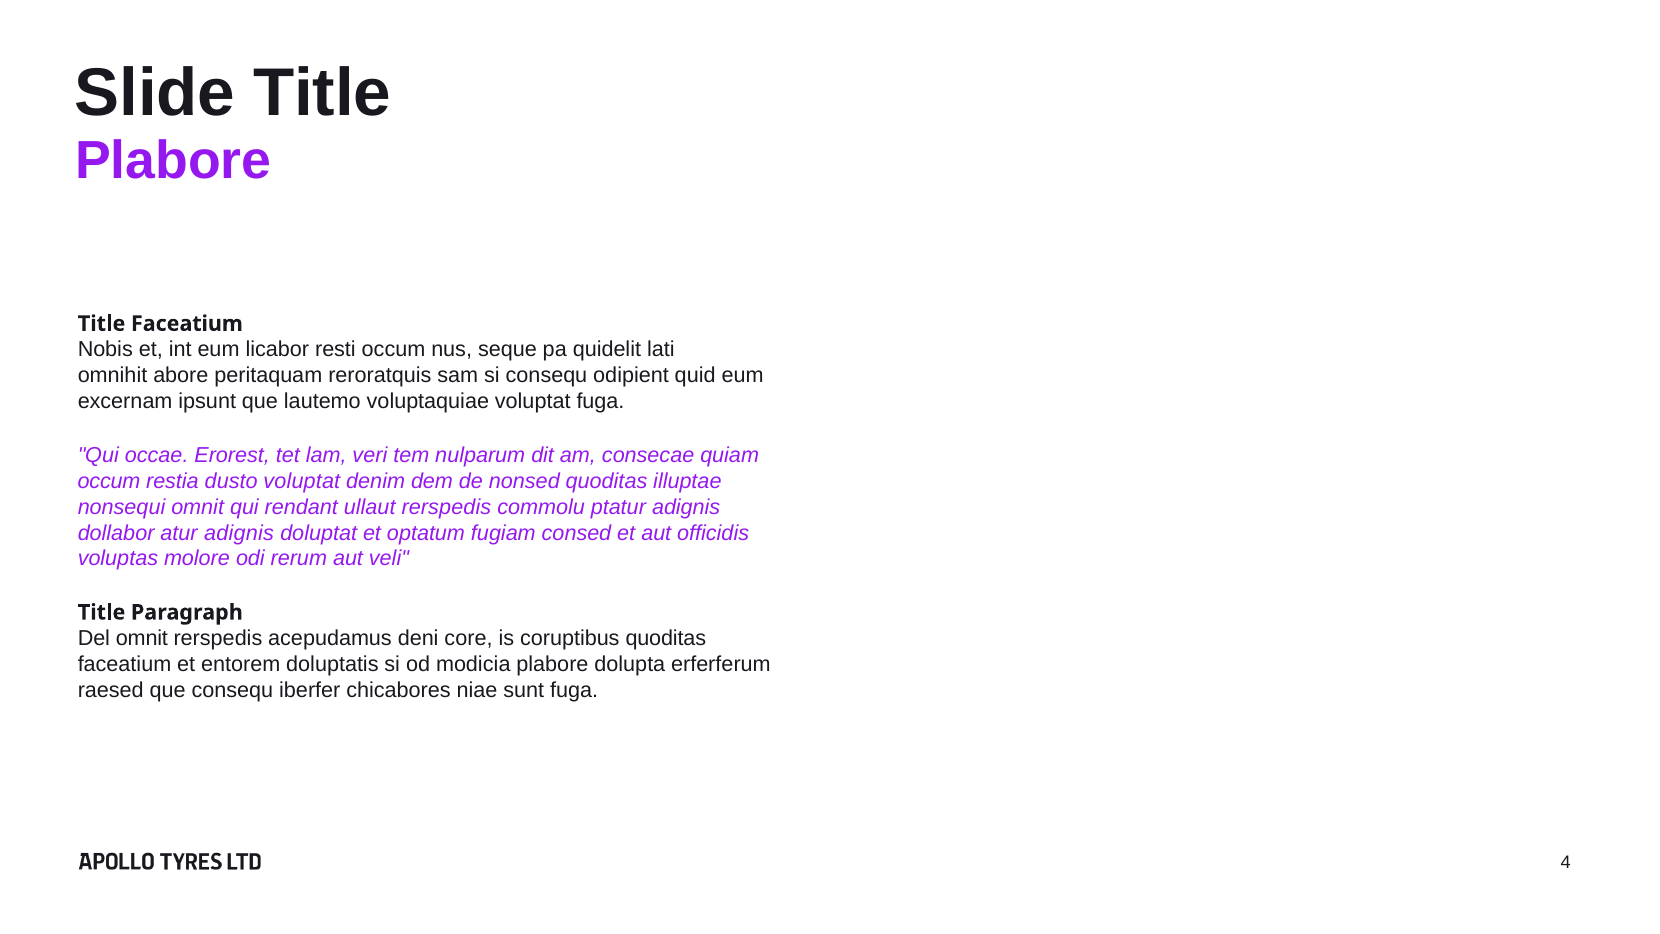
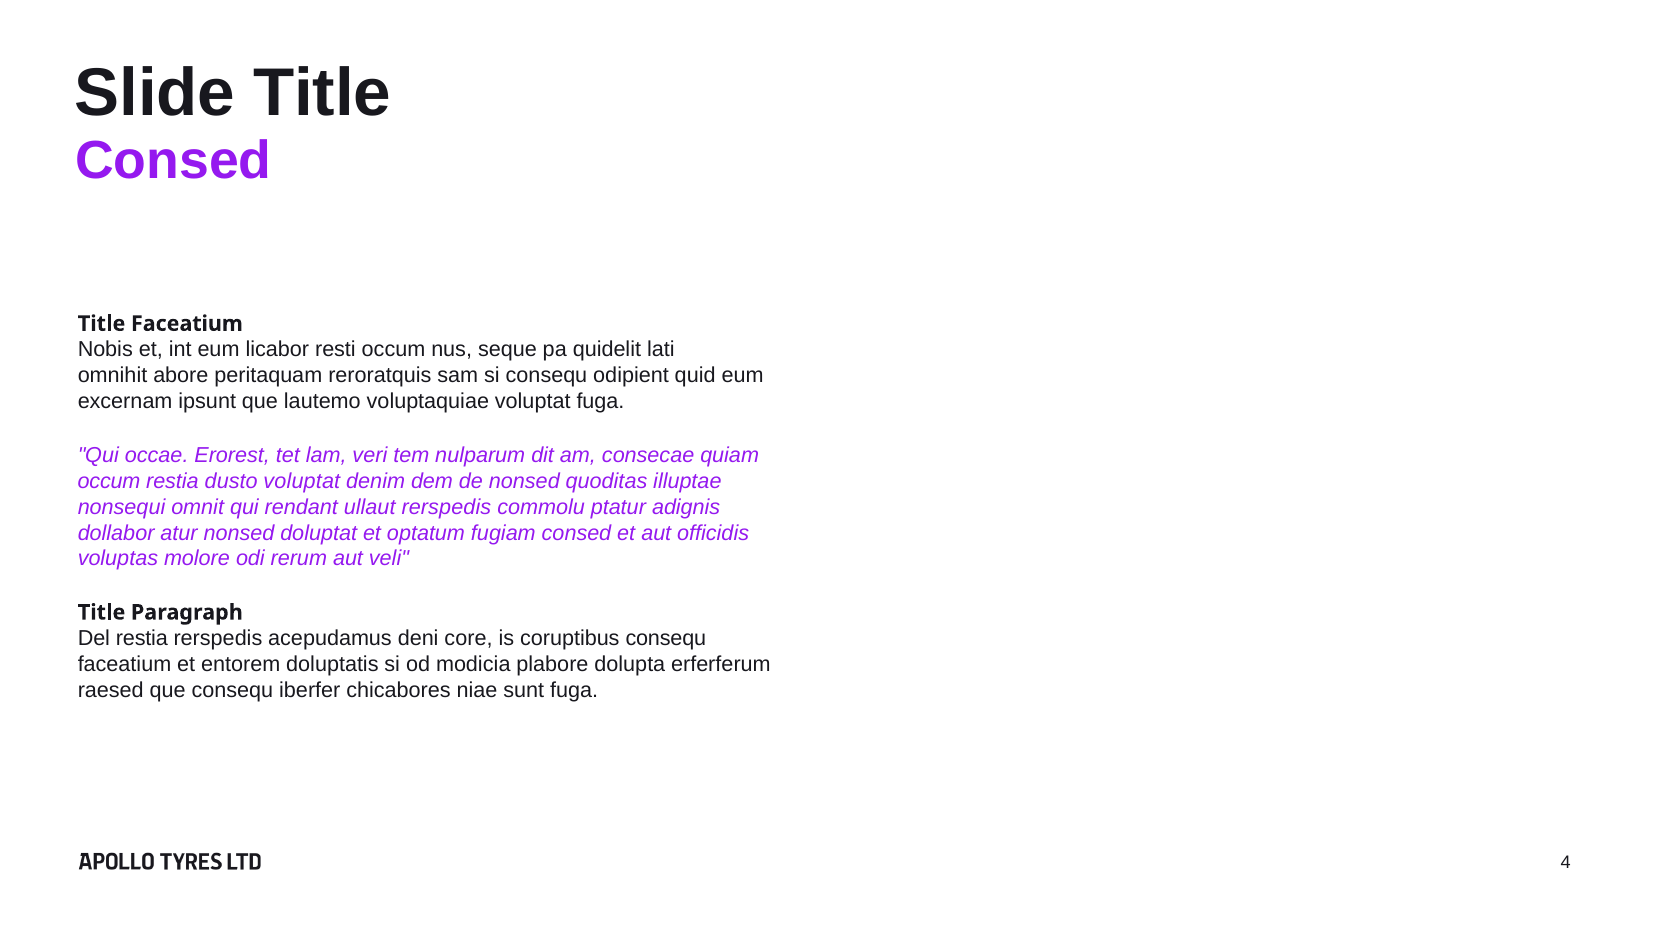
Plabore at (173, 161): Plabore -> Consed
atur adignis: adignis -> nonsed
Del omnit: omnit -> restia
coruptibus quoditas: quoditas -> consequ
